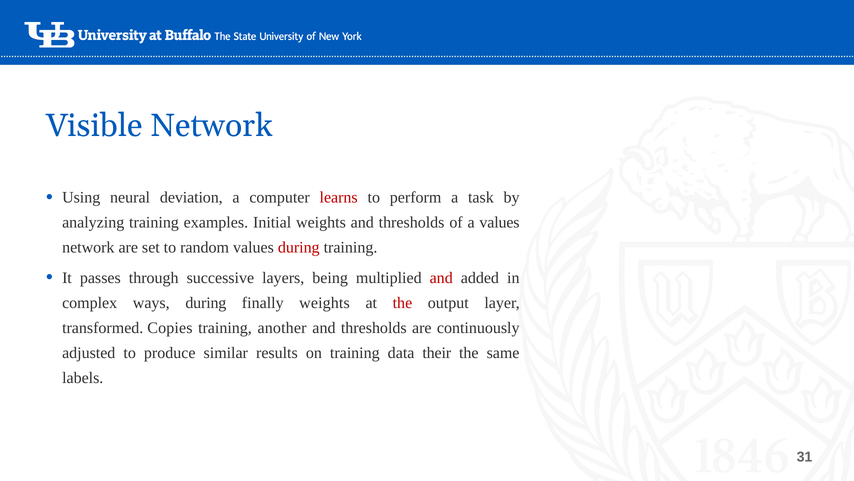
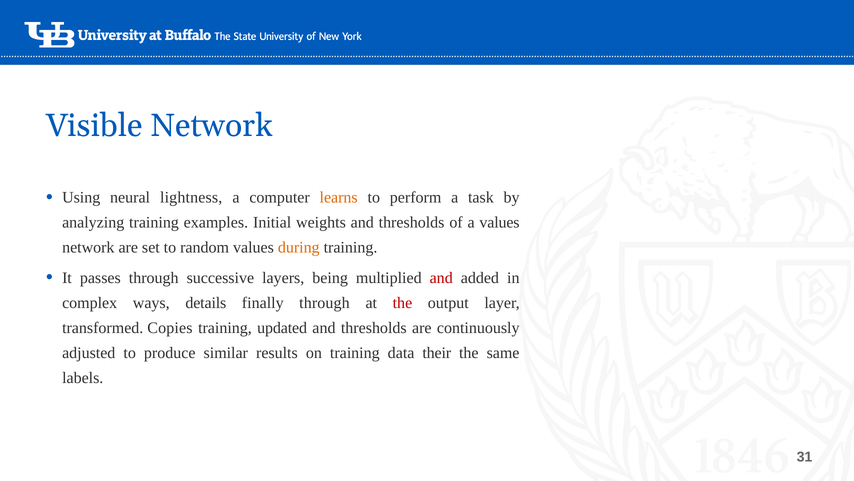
deviation: deviation -> lightness
learns colour: red -> orange
during at (299, 247) colour: red -> orange
ways during: during -> details
finally weights: weights -> through
another: another -> updated
